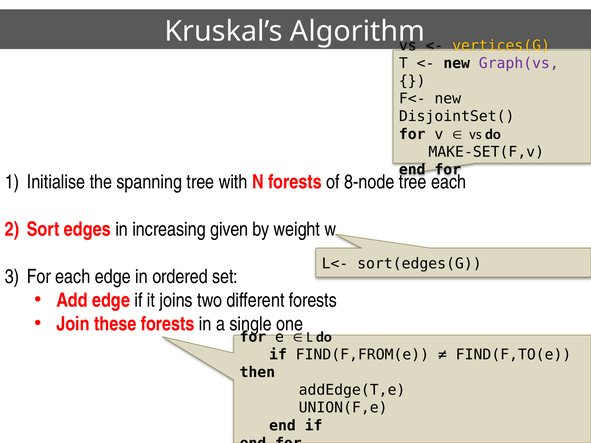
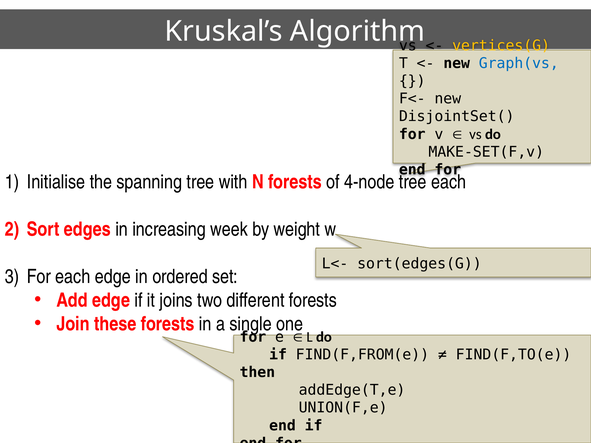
Graph(vs colour: purple -> blue
8-node: 8-node -> 4-node
given: given -> week
